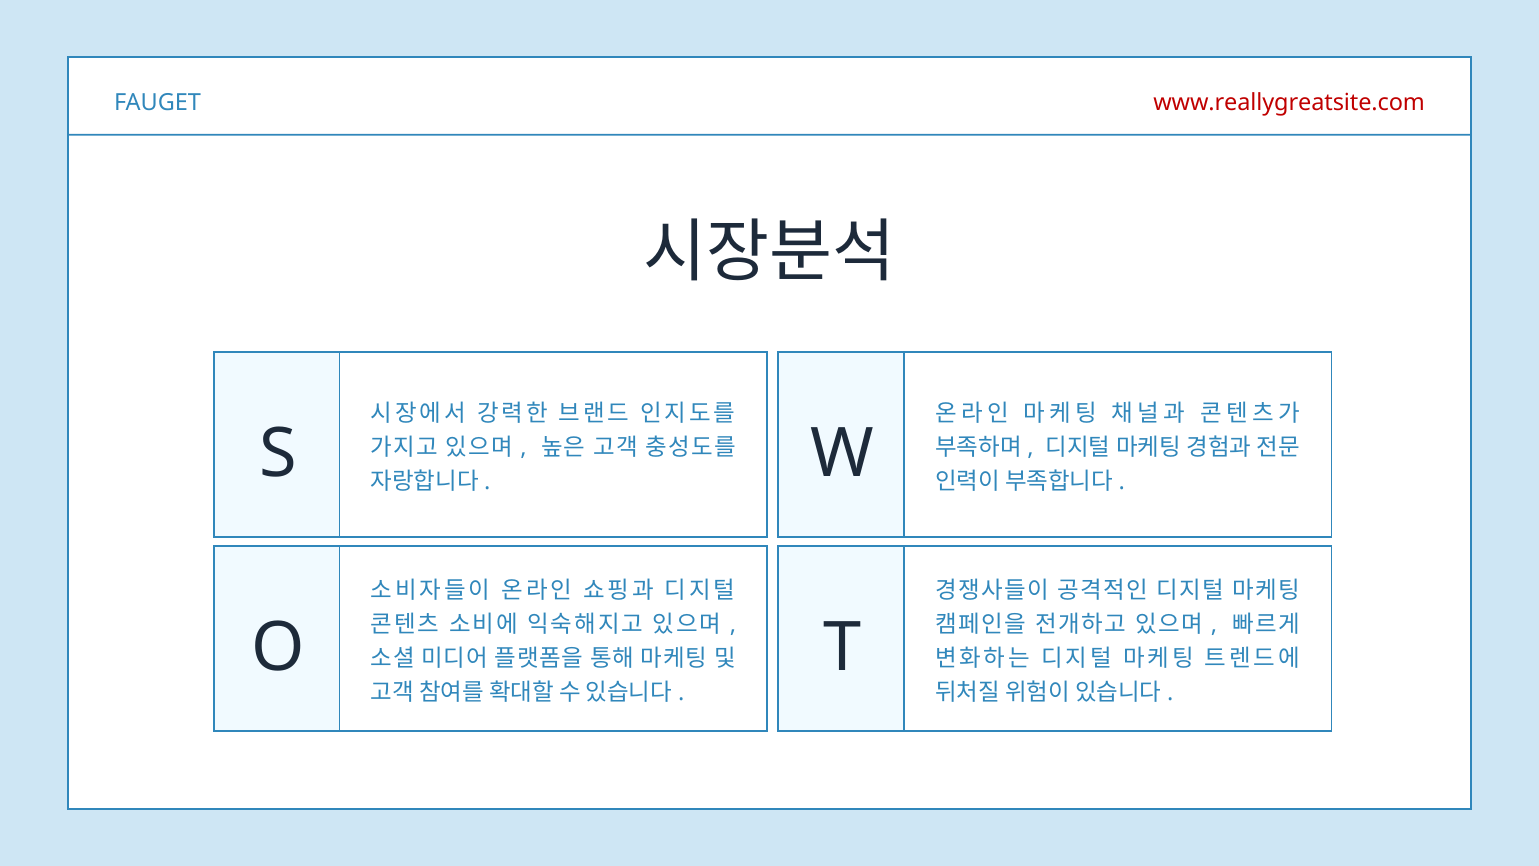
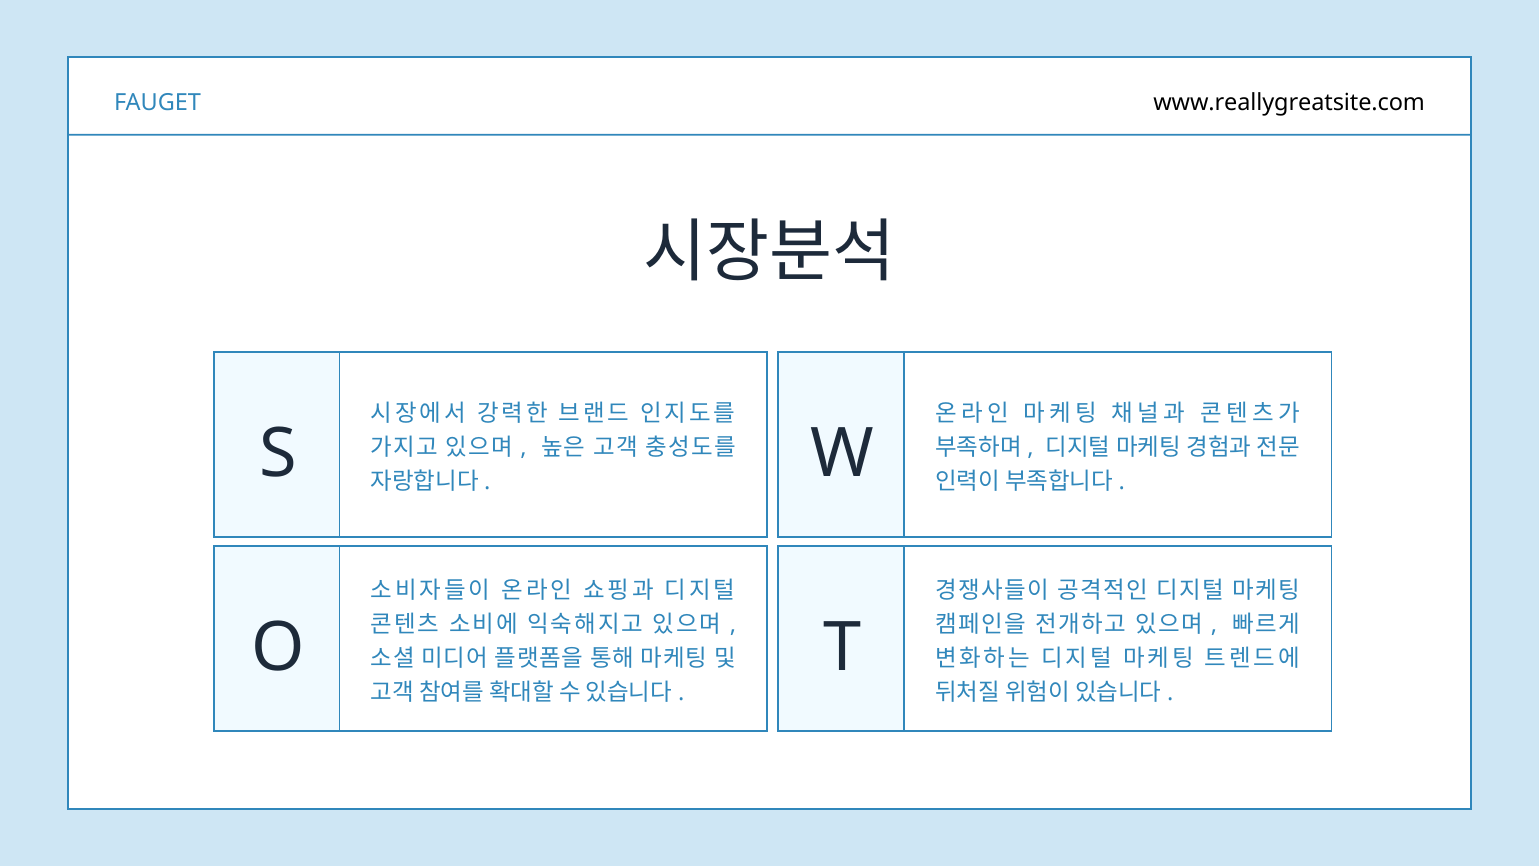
www.reallygreatsite.com colour: red -> black
